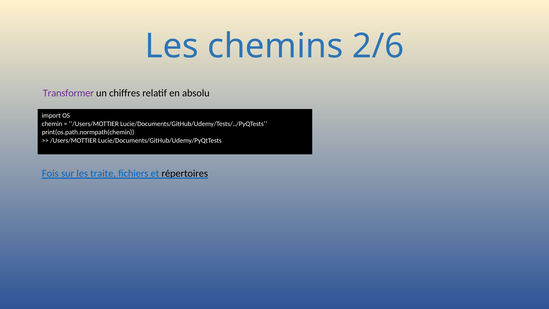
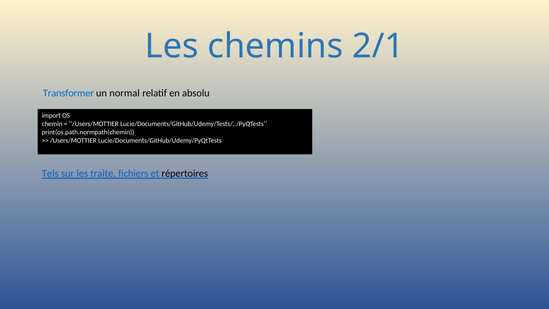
2/6: 2/6 -> 2/1
Transformer colour: purple -> blue
chiffres: chiffres -> normal
Fois: Fois -> Tels
